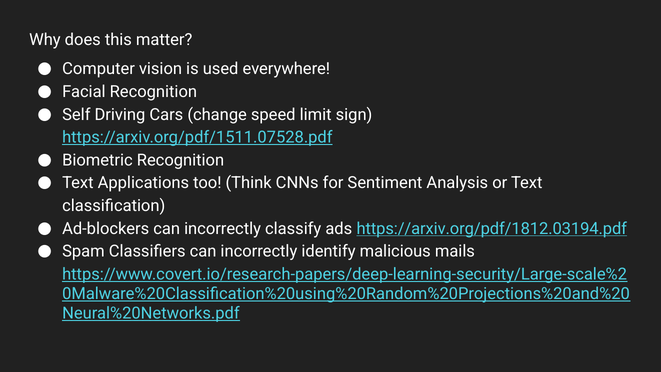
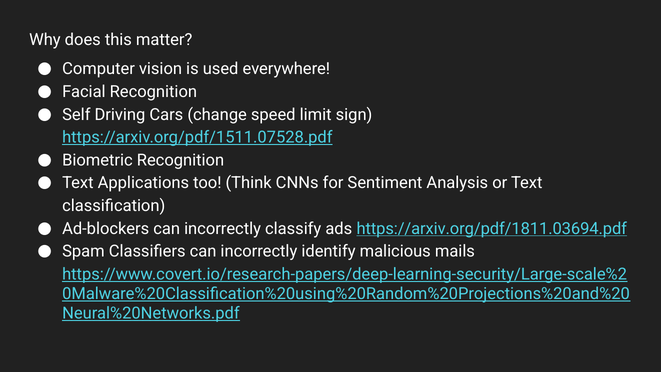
https://arxiv.org/pdf/1812.03194.pdf: https://arxiv.org/pdf/1812.03194.pdf -> https://arxiv.org/pdf/1811.03694.pdf
